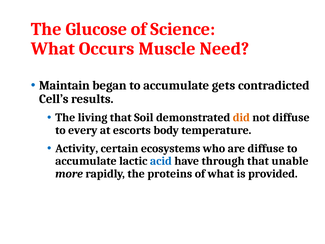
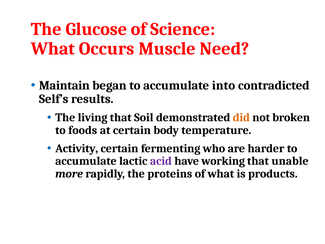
gets: gets -> into
Cell’s: Cell’s -> Self’s
not diffuse: diffuse -> broken
every: every -> foods
at escorts: escorts -> certain
ecosystems: ecosystems -> fermenting
are diffuse: diffuse -> harder
acid colour: blue -> purple
through: through -> working
provided: provided -> products
